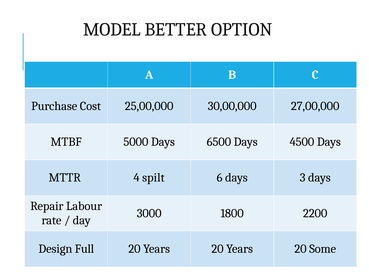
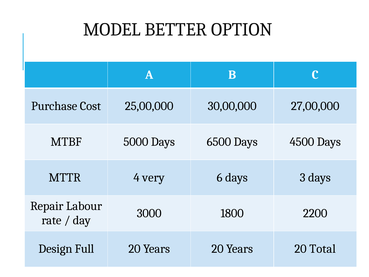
spilt: spilt -> very
Some: Some -> Total
